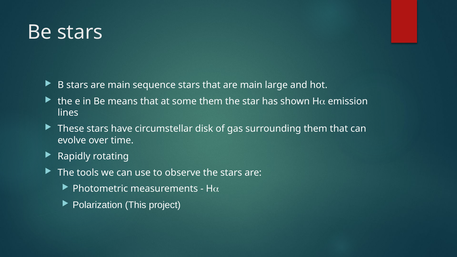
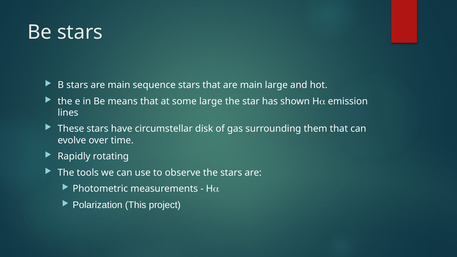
some them: them -> large
